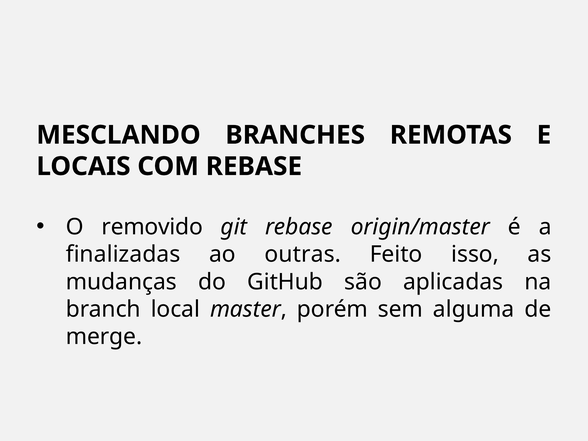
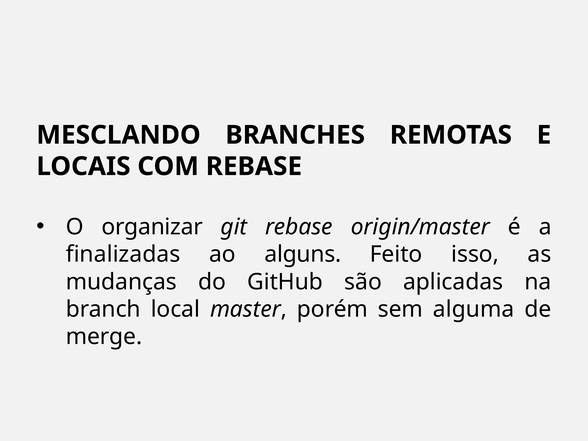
removido: removido -> organizar
outras: outras -> alguns
